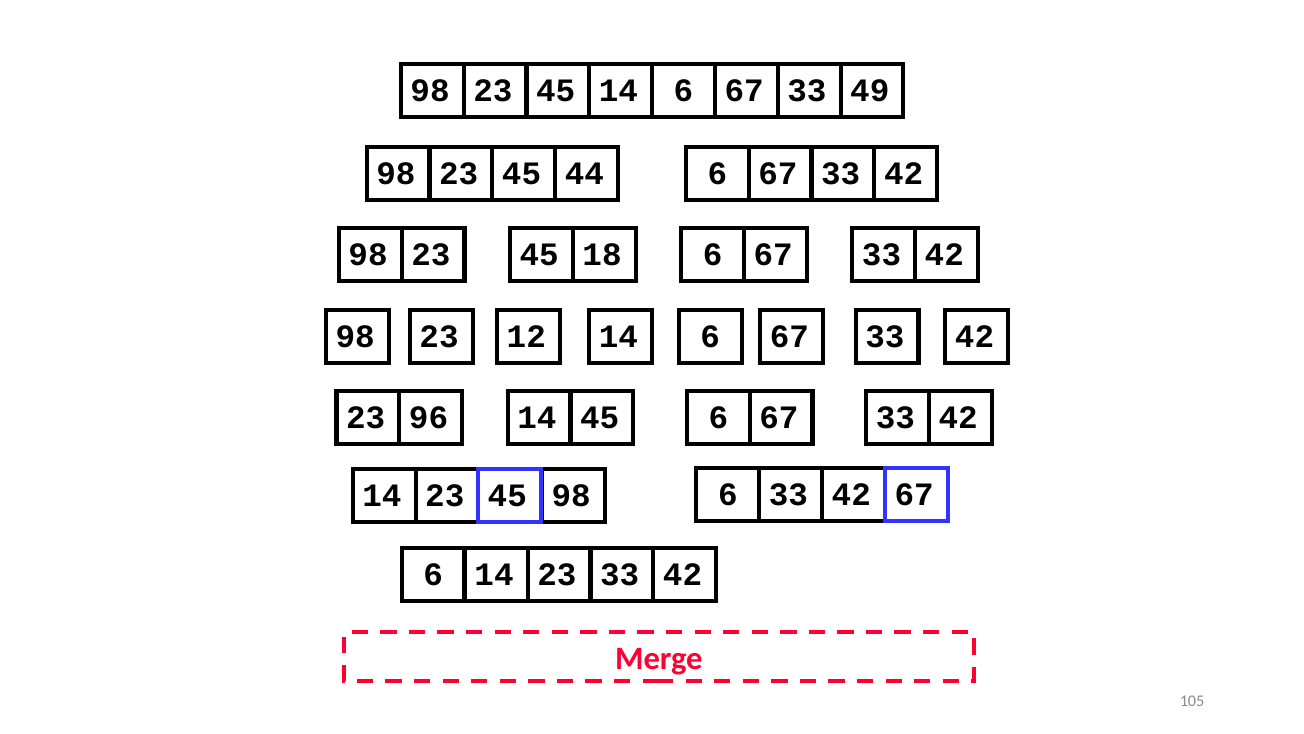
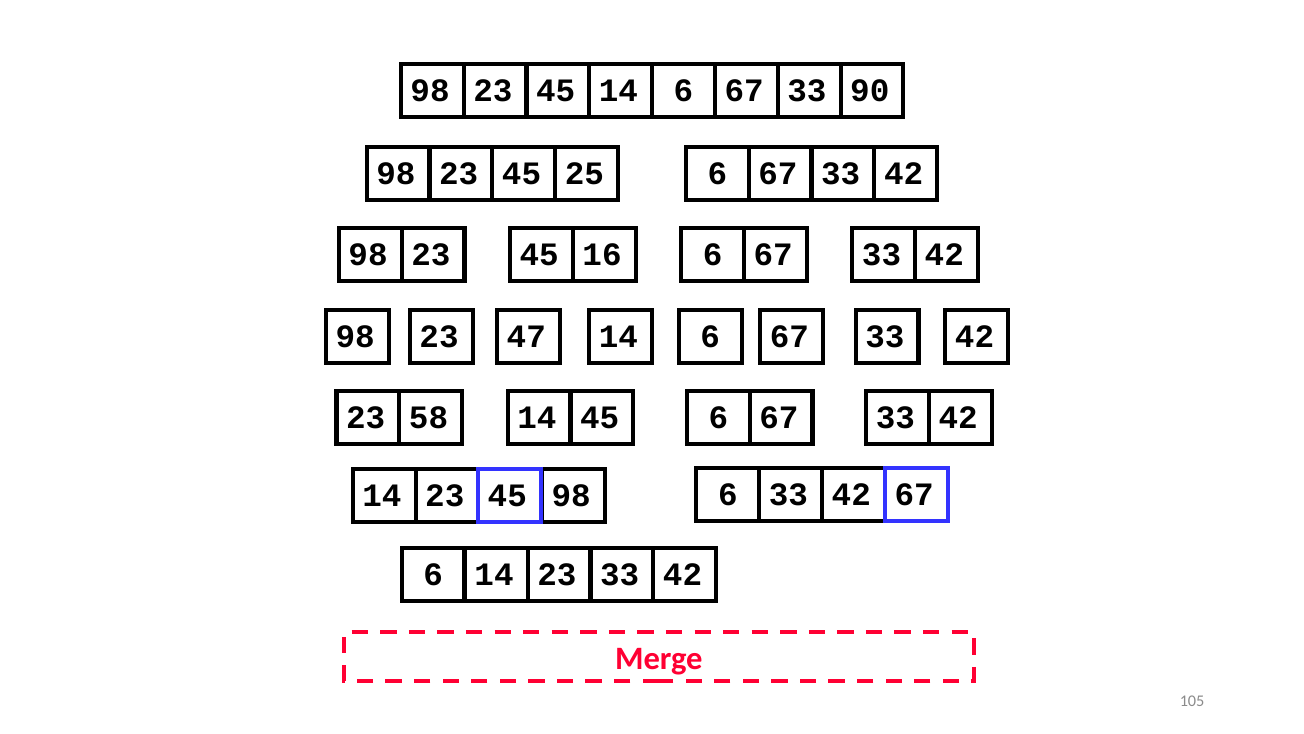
49: 49 -> 90
44: 44 -> 25
18: 18 -> 16
12: 12 -> 47
96: 96 -> 58
